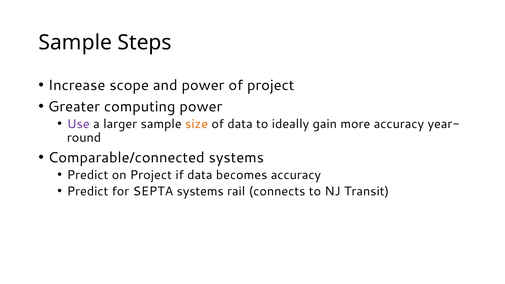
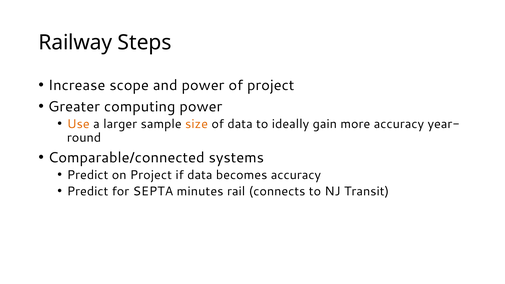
Sample at (75, 42): Sample -> Railway
Use colour: purple -> orange
SEPTA systems: systems -> minutes
